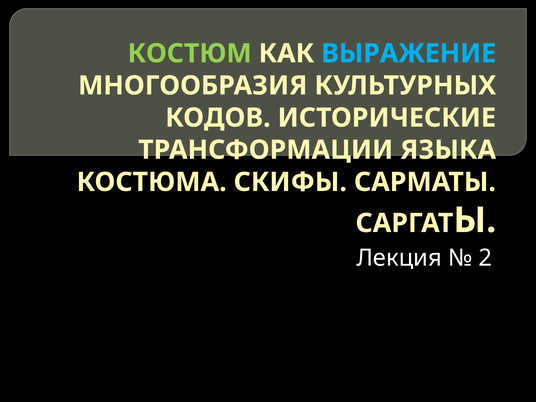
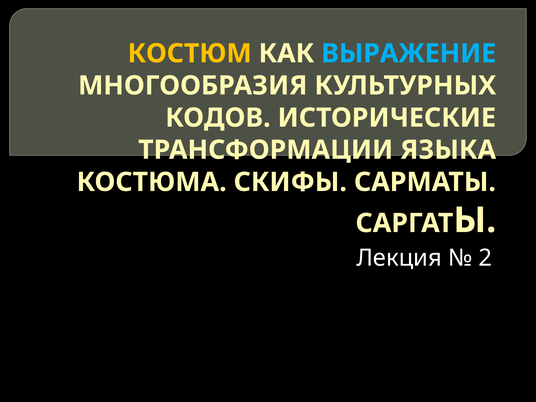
КОСТЮМ colour: light green -> yellow
